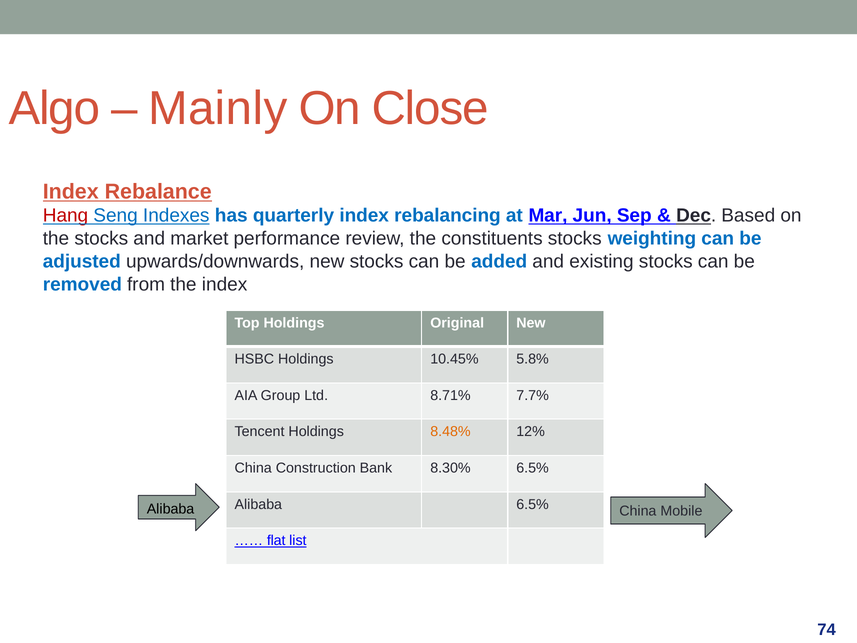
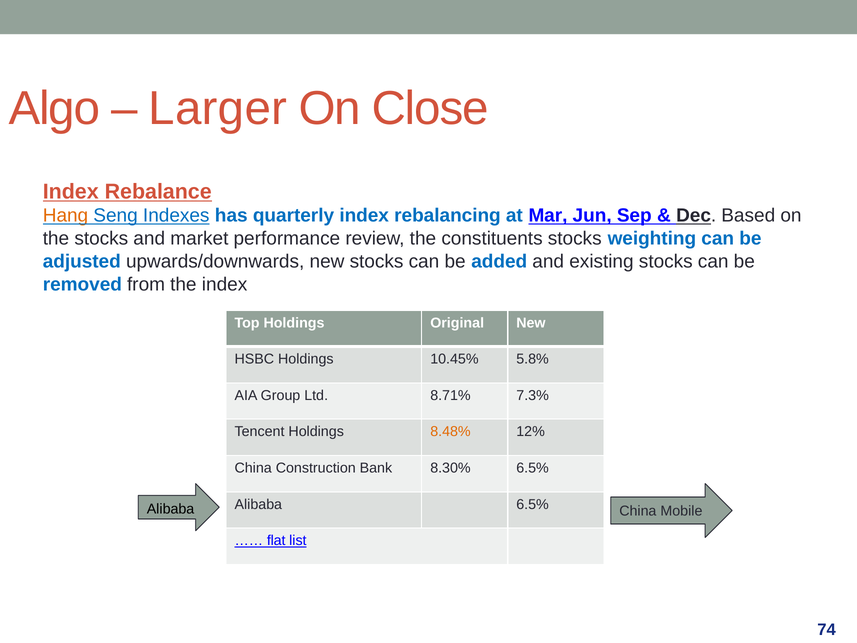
Mainly: Mainly -> Larger
Hang colour: red -> orange
7.7%: 7.7% -> 7.3%
